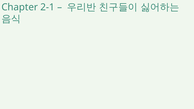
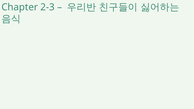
2-1: 2-1 -> 2-3
